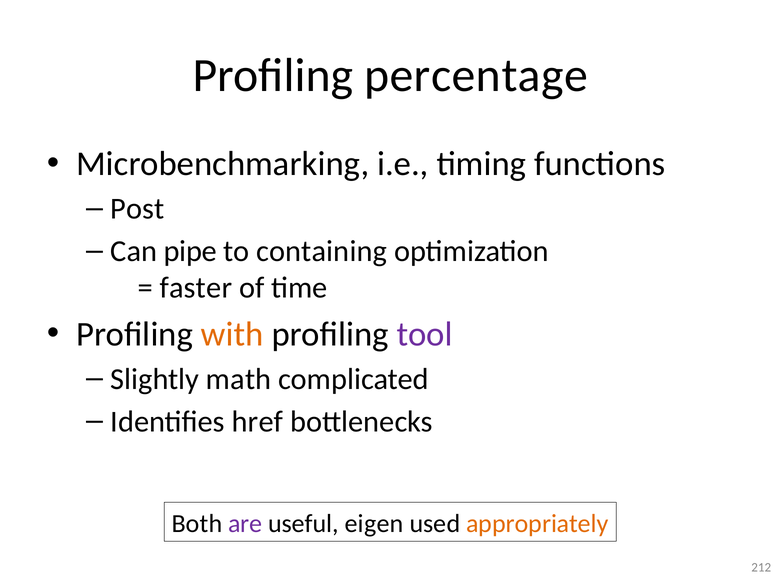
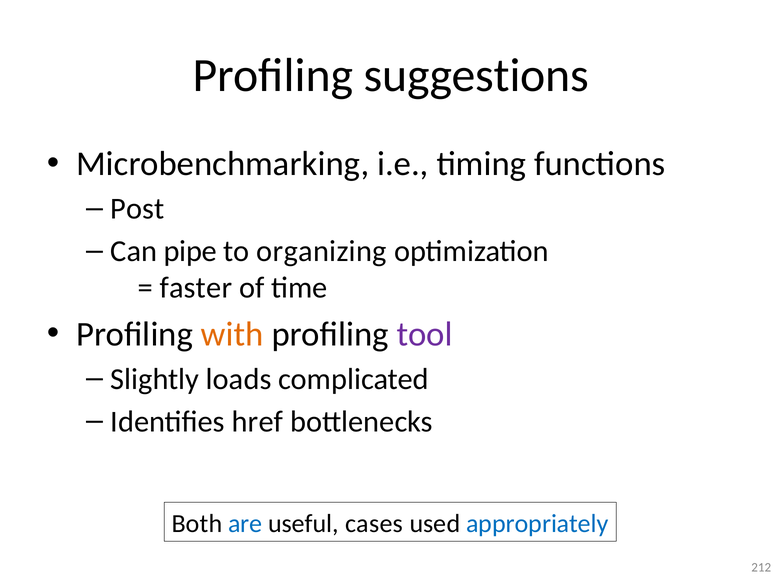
percentage: percentage -> suggestions
containing: containing -> organizing
math: math -> loads
are colour: purple -> blue
eigen: eigen -> cases
appropriately colour: orange -> blue
